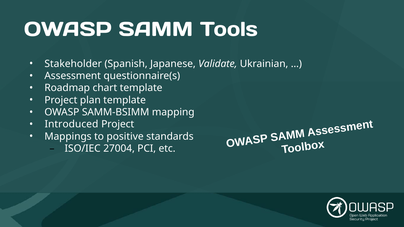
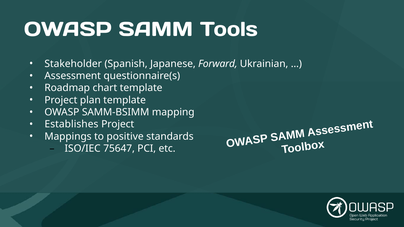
Validate: Validate -> Forward
Introduced: Introduced -> Establishes
27004: 27004 -> 75647
